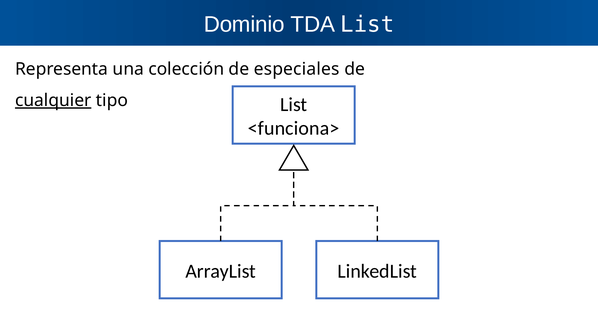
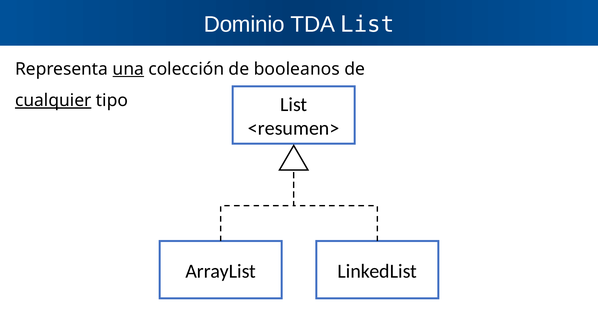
una underline: none -> present
especiales: especiales -> booleanos
<funciona>: <funciona> -> <resumen>
